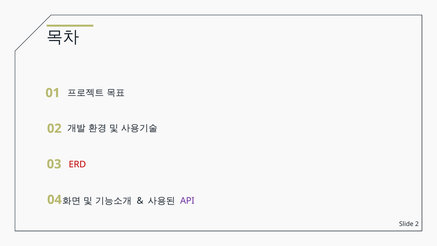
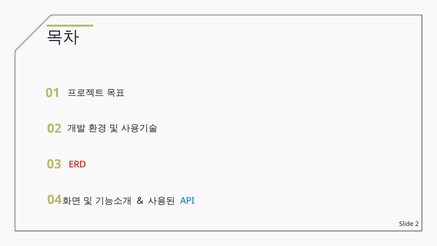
API colour: purple -> blue
